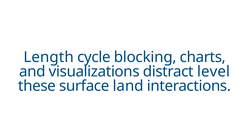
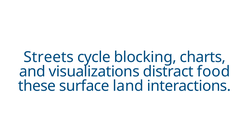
Length: Length -> Streets
level: level -> food
